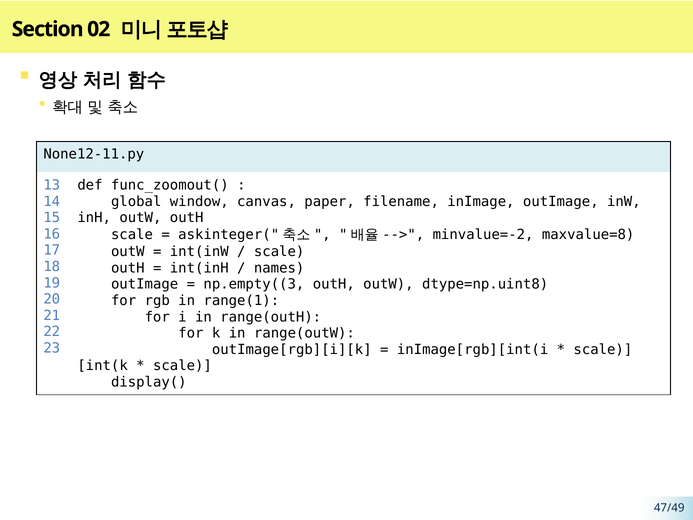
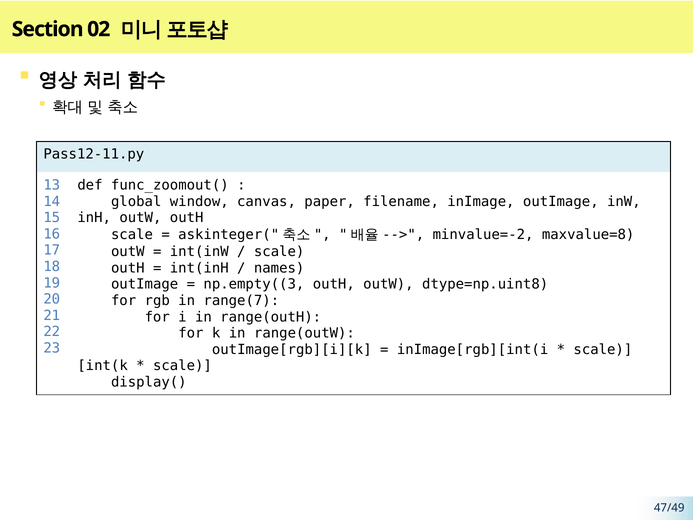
None12-11.py: None12-11.py -> Pass12-11.py
range(1: range(1 -> range(7
